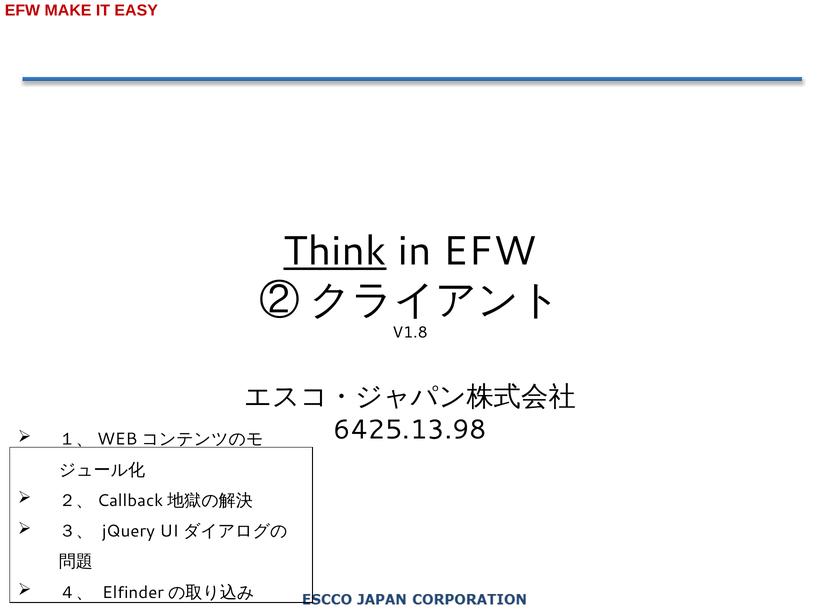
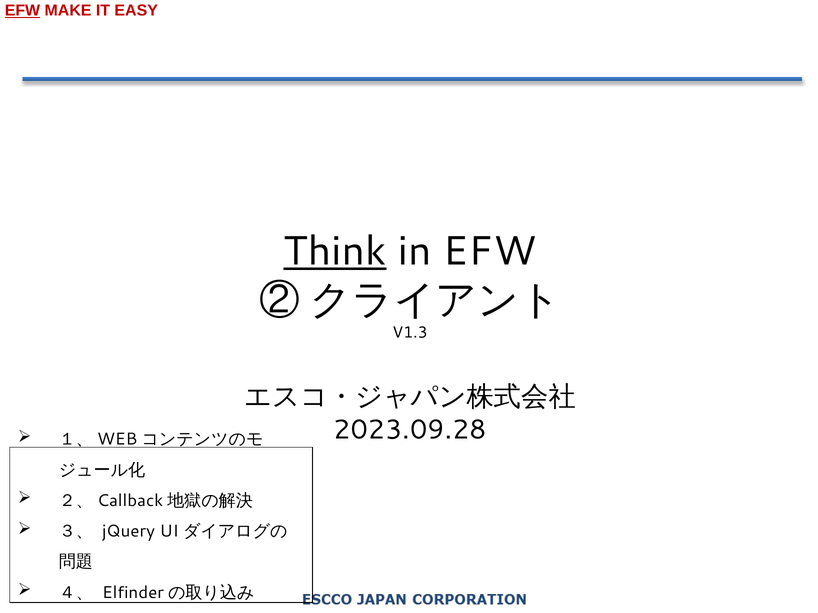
EFW at (22, 10) underline: none -> present
V1.8: V1.8 -> V1.3
6425.13.98: 6425.13.98 -> 2023.09.28
